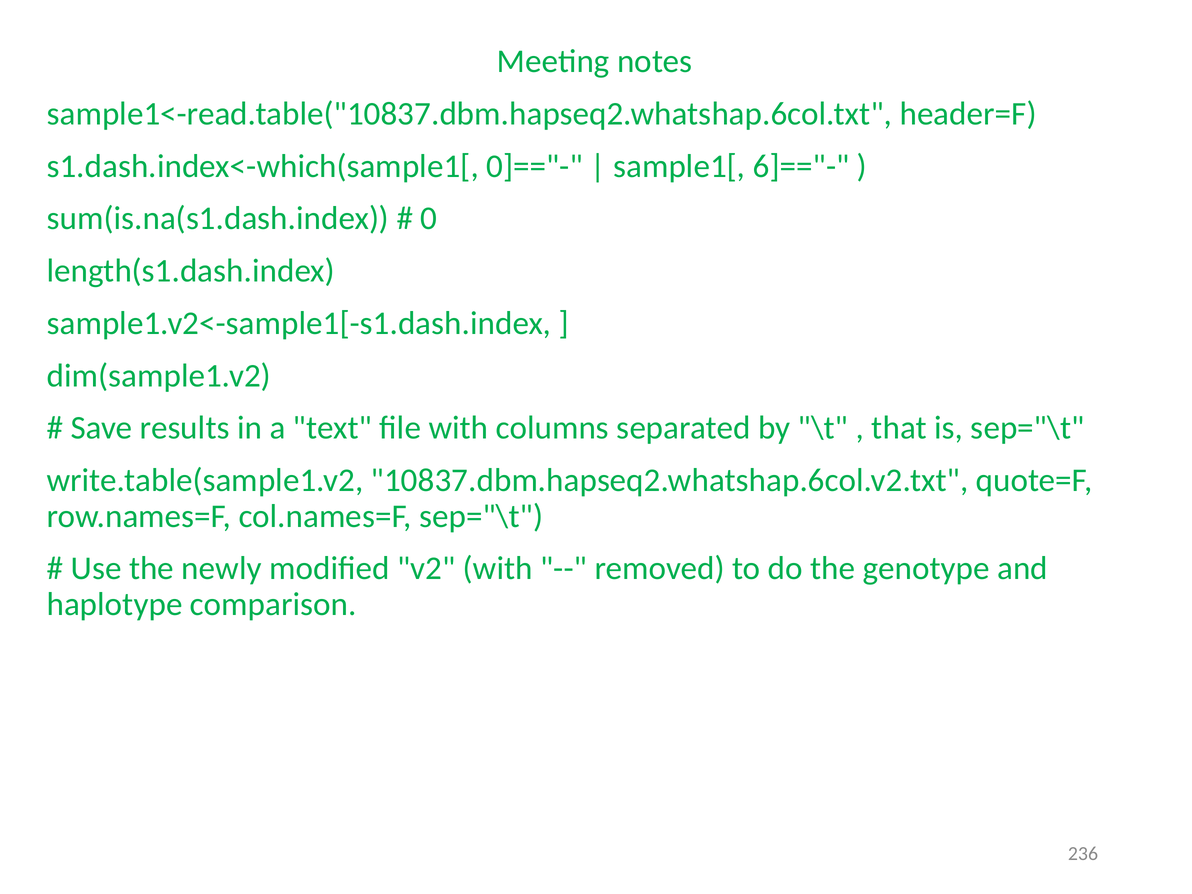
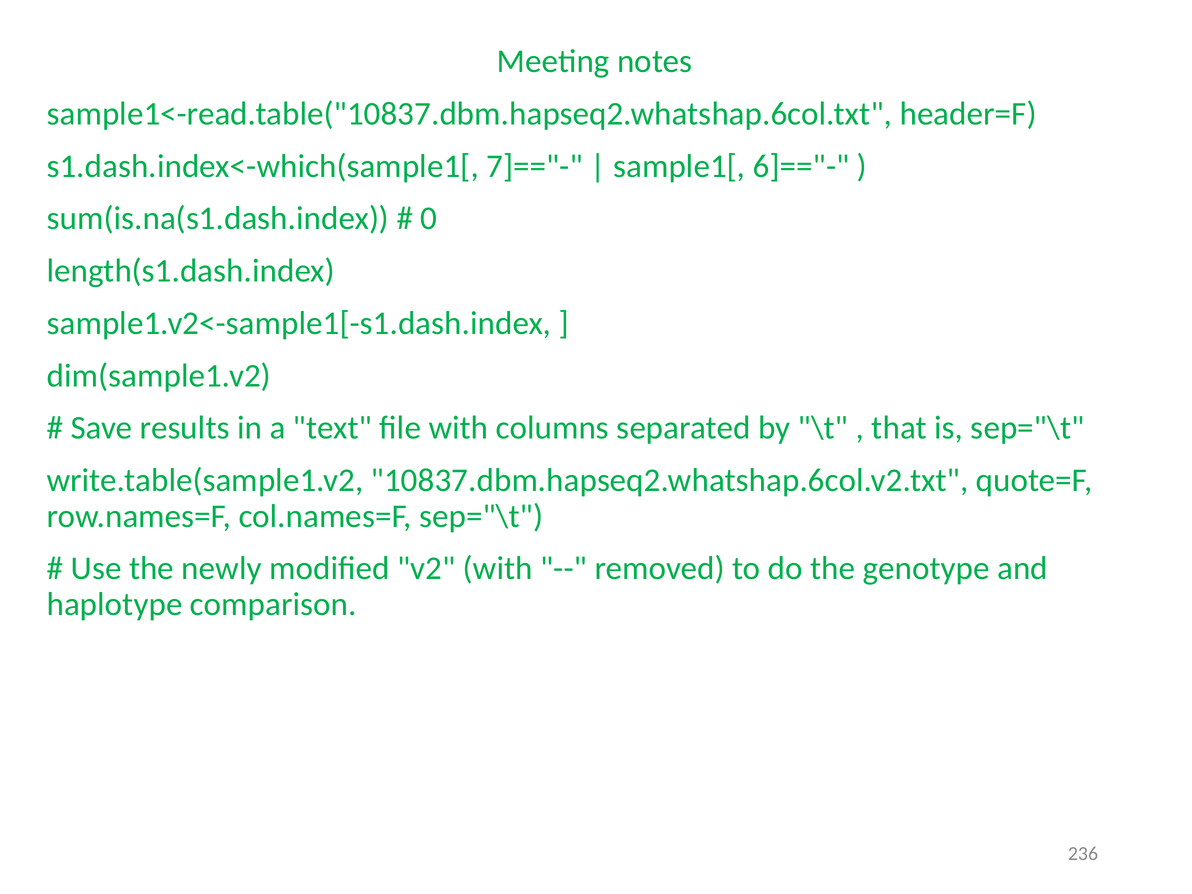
0]=="-: 0]=="- -> 7]=="-
